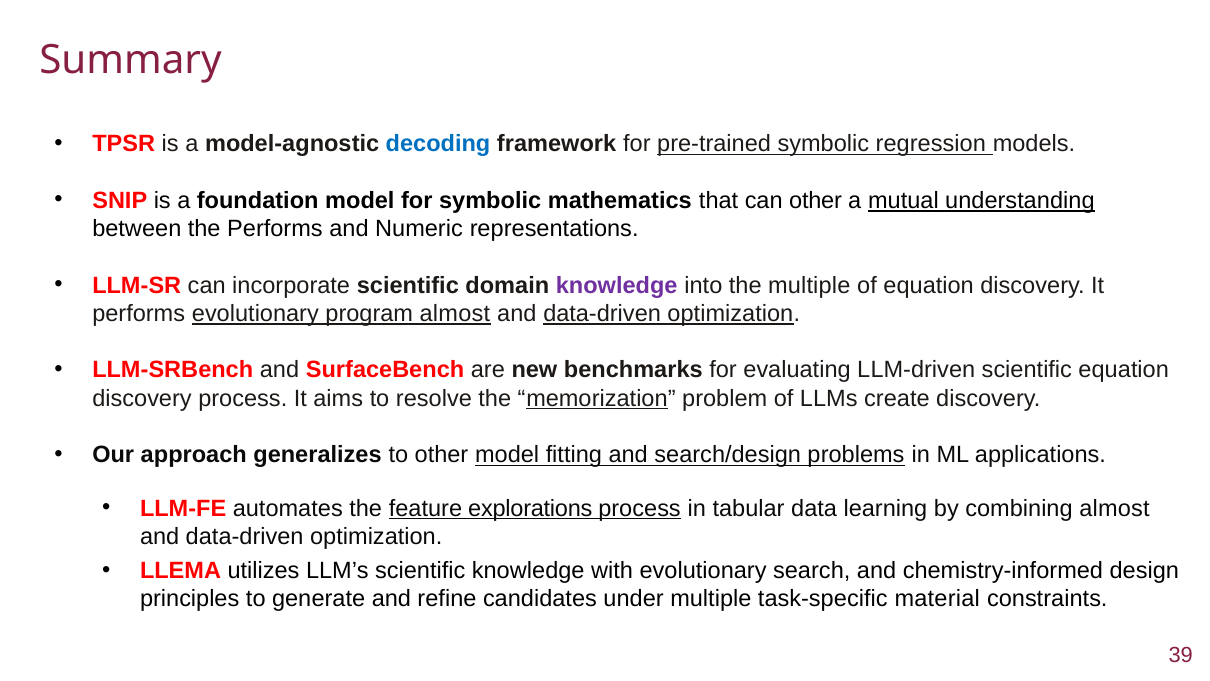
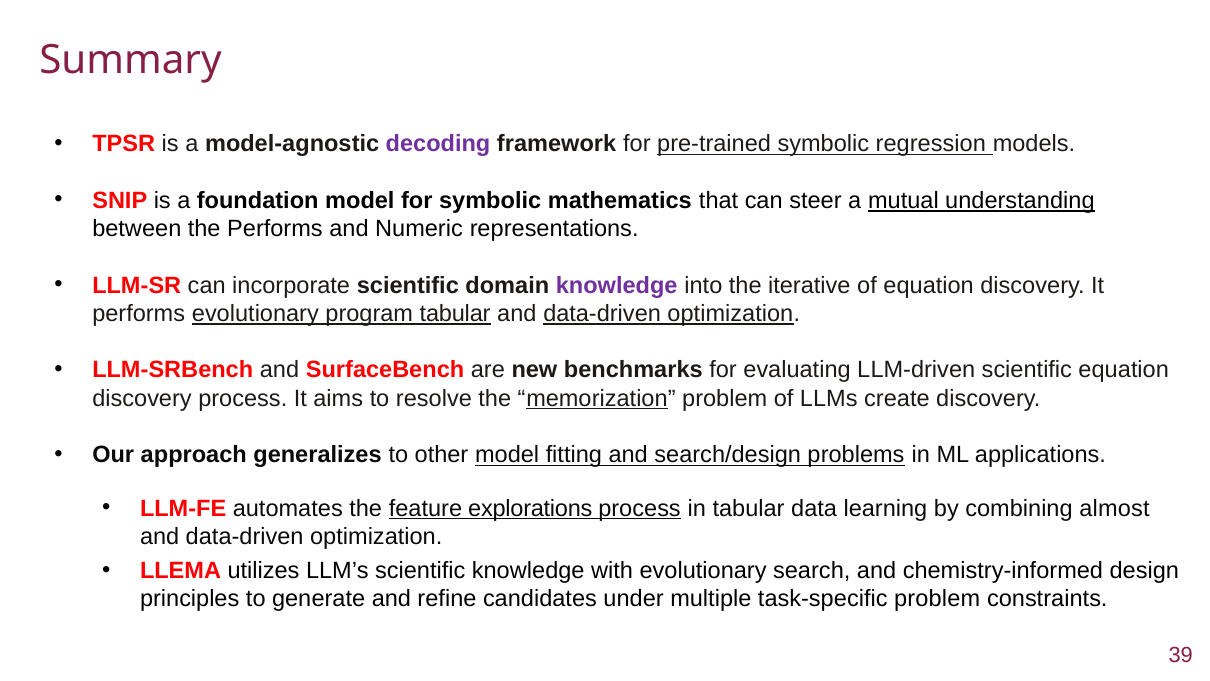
decoding colour: blue -> purple
can other: other -> steer
the multiple: multiple -> iterative
program almost: almost -> tabular
task-specific material: material -> problem
